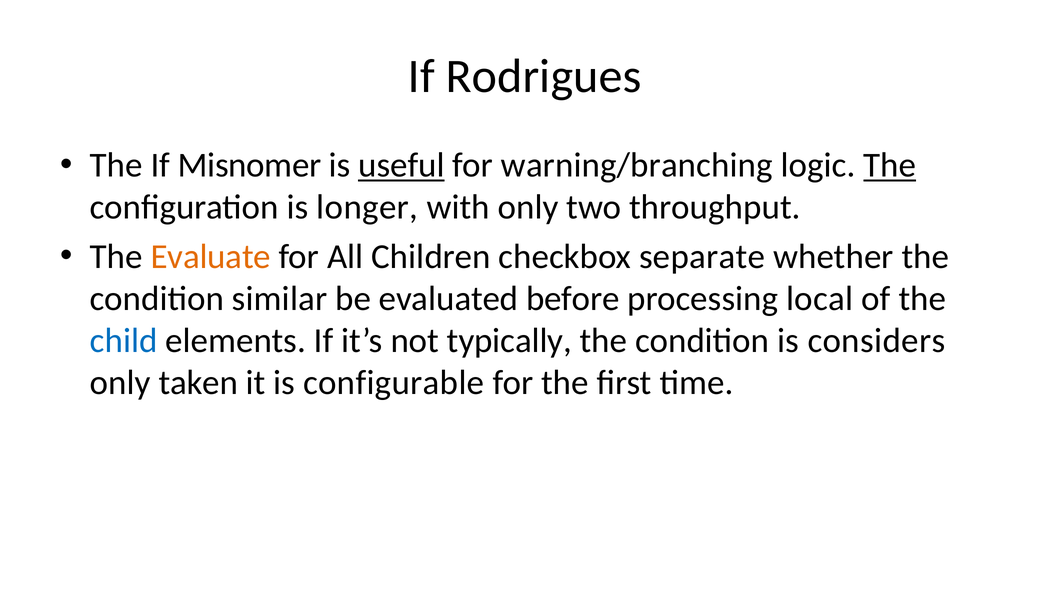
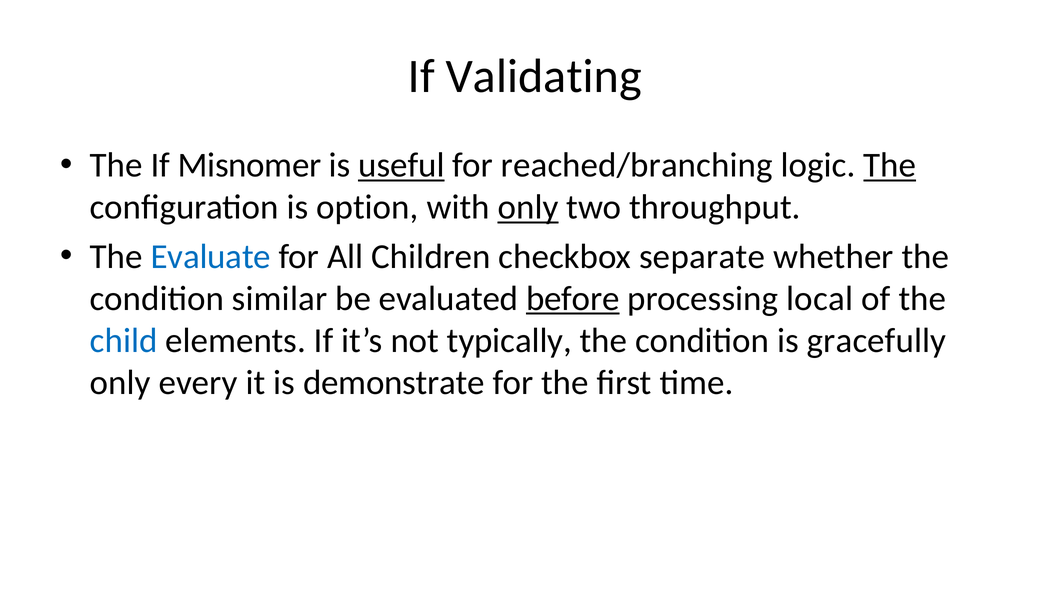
Rodrigues: Rodrigues -> Validating
warning/branching: warning/branching -> reached/branching
longer: longer -> option
only at (528, 207) underline: none -> present
Evaluate colour: orange -> blue
before underline: none -> present
considers: considers -> gracefully
taken: taken -> every
configurable: configurable -> demonstrate
